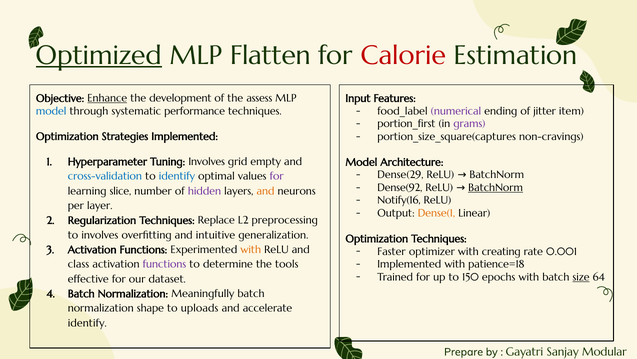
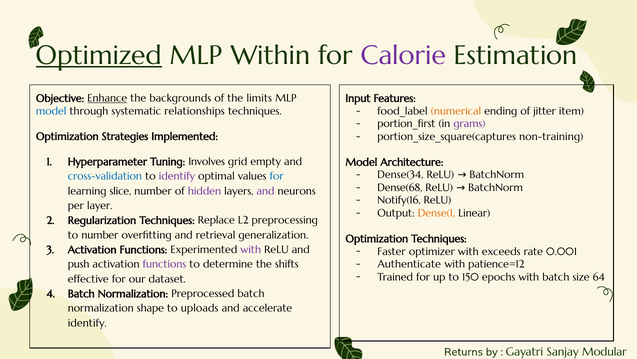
Flatten: Flatten -> Within
Calorie colour: red -> purple
development: development -> backgrounds
assess: assess -> limits
numerical colour: purple -> orange
performance: performance -> relationships
non-cravings: non-cravings -> non-training
Dense(29: Dense(29 -> Dense(34
identify at (177, 176) colour: blue -> purple
for at (277, 176) colour: purple -> blue
Dense(92: Dense(92 -> Dense(68
BatchNorm at (496, 187) underline: present -> none
and at (266, 191) colour: orange -> purple
to involves: involves -> number
intuitive: intuitive -> retrieval
with at (251, 249) colour: orange -> purple
creating: creating -> exceeds
Implemented at (409, 264): Implemented -> Authenticate
patience=18: patience=18 -> patience=12
class: class -> push
tools: tools -> shifts
size underline: present -> none
Meaningfully: Meaningfully -> Preprocessed
Prepare: Prepare -> Returns
